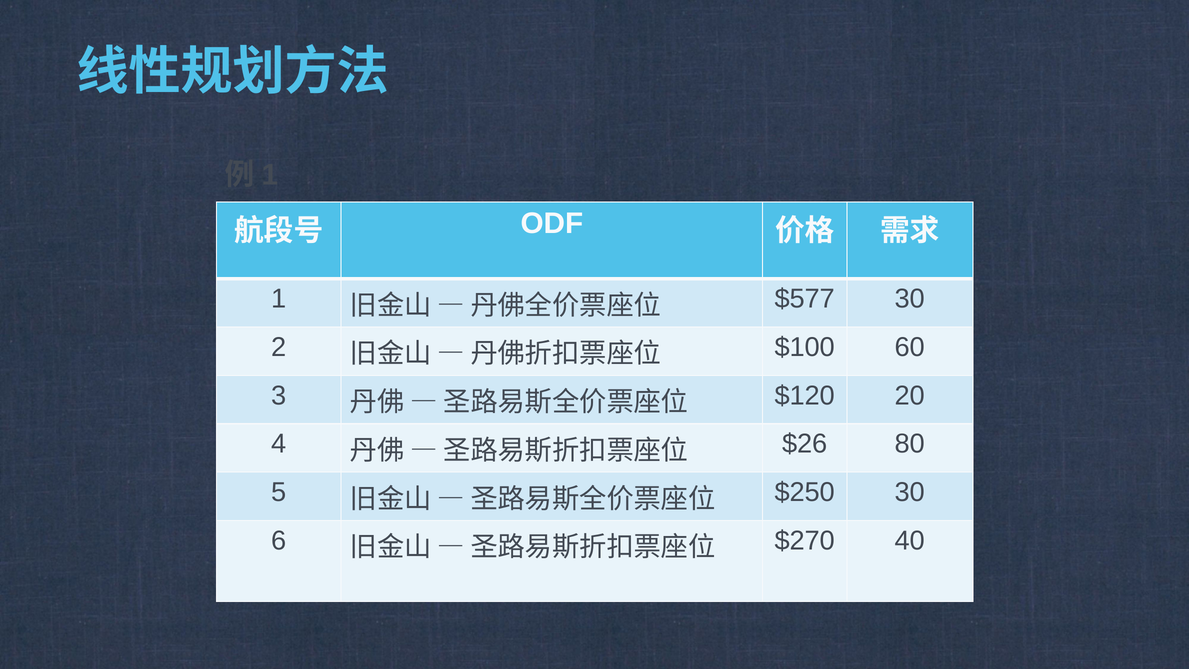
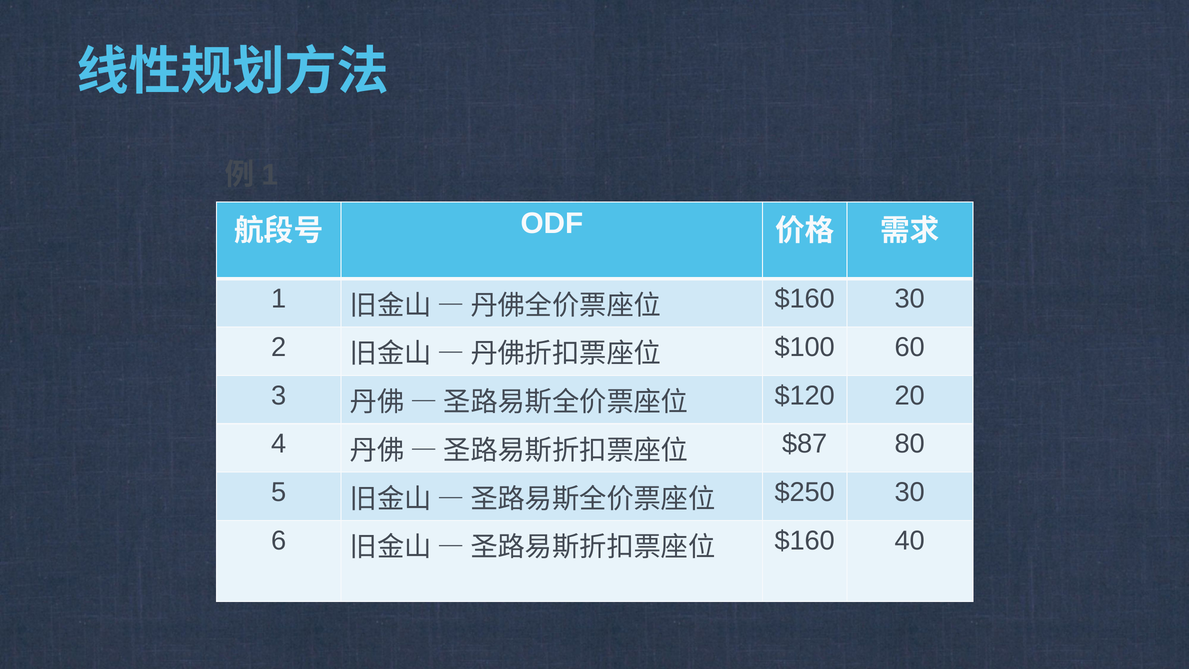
$577 at (805, 299): $577 -> $160
$26: $26 -> $87
$270 at (805, 540): $270 -> $160
